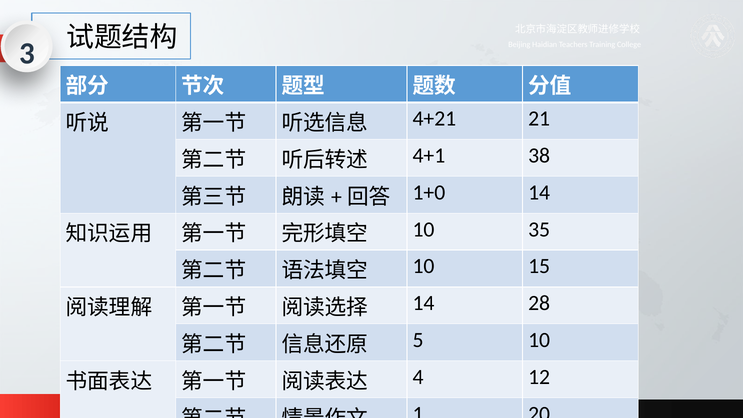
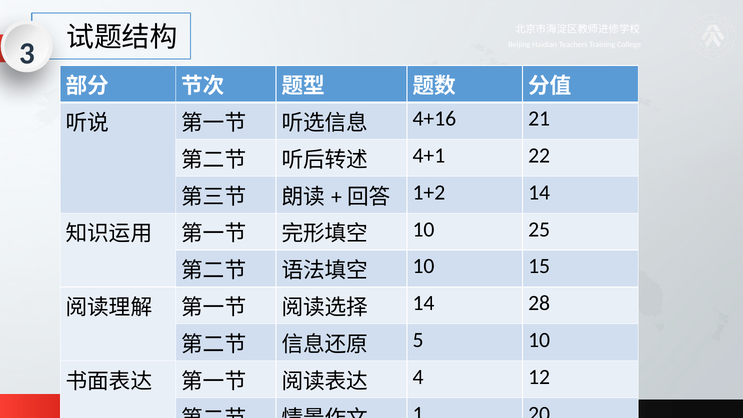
4+21: 4+21 -> 4+16
38: 38 -> 22
1+0: 1+0 -> 1+2
35: 35 -> 25
